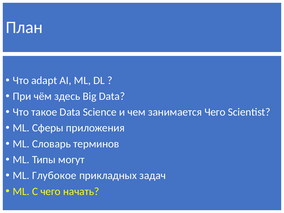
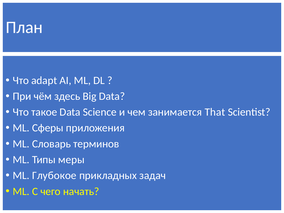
занимается Чего: Чего -> That
могут: могут -> меры
